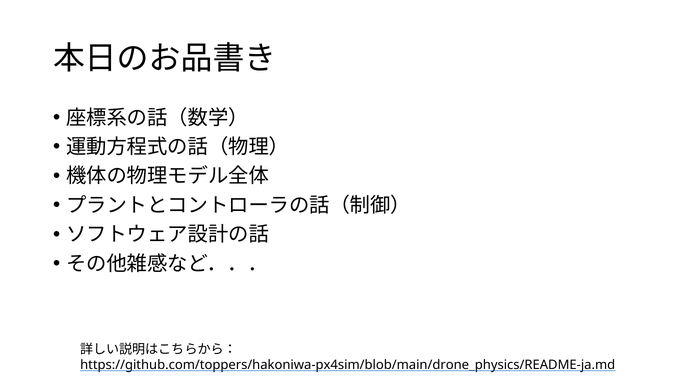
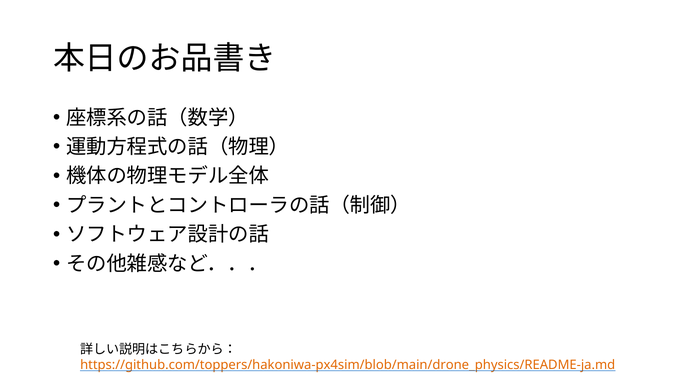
https://github.com/toppers/hakoniwa-px4sim/blob/main/drone_physics/README-ja.md colour: black -> orange
